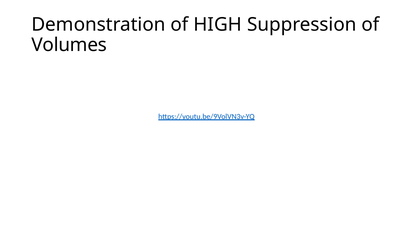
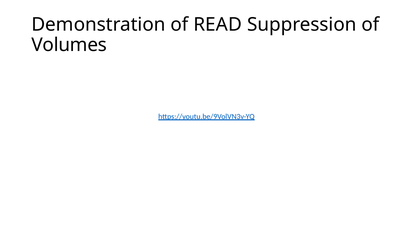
HIGH: HIGH -> READ
